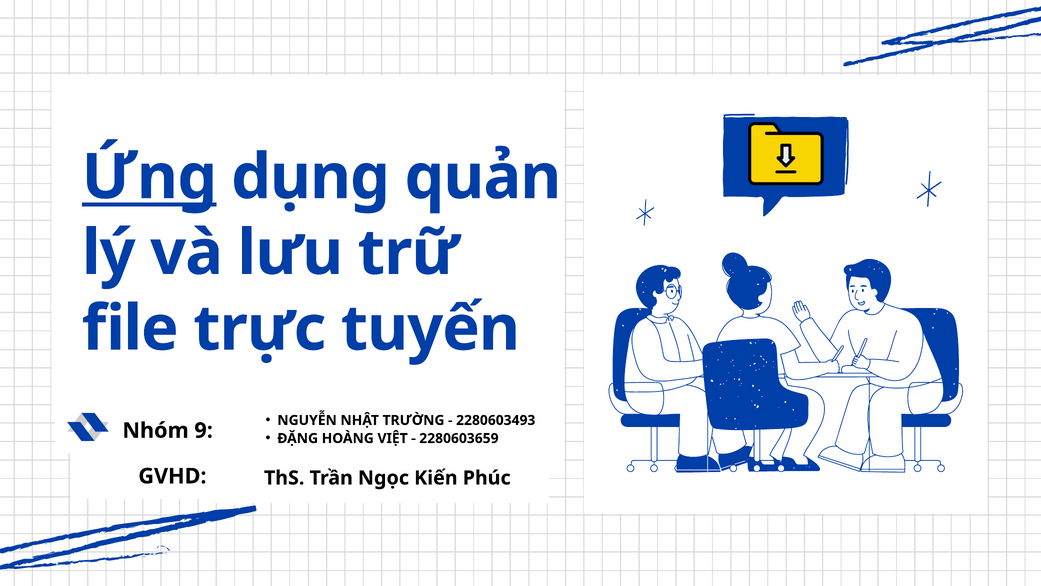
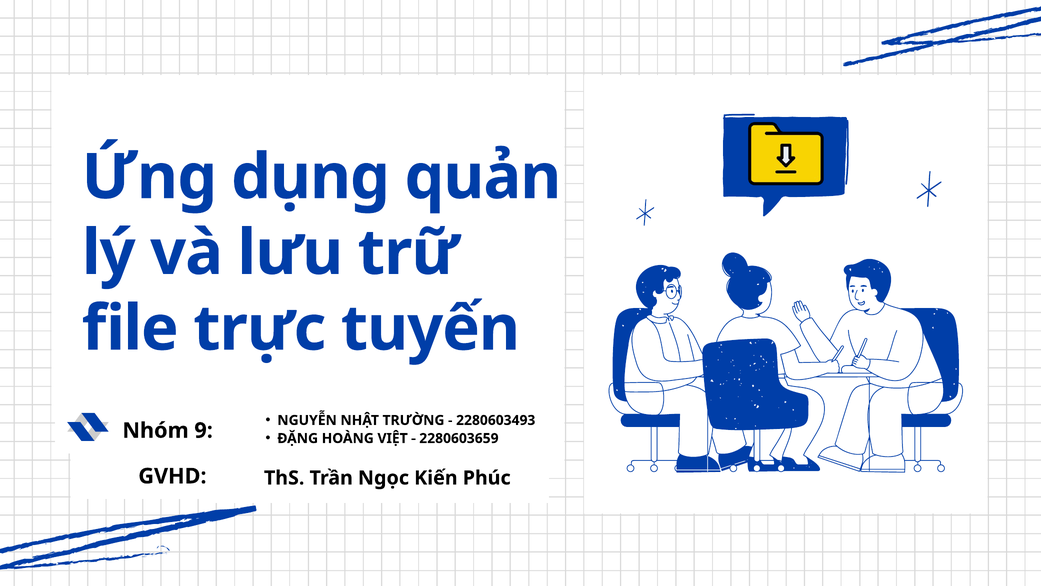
Ứng underline: present -> none
